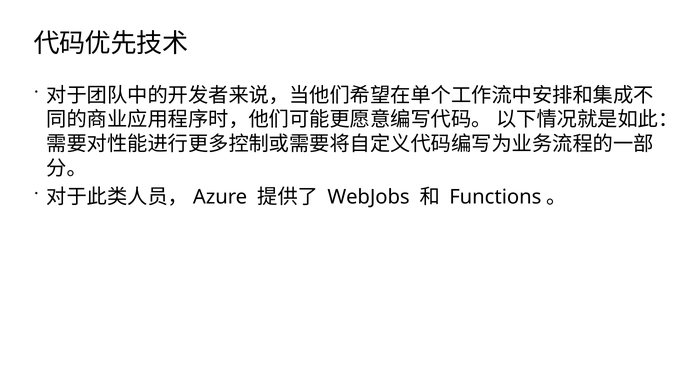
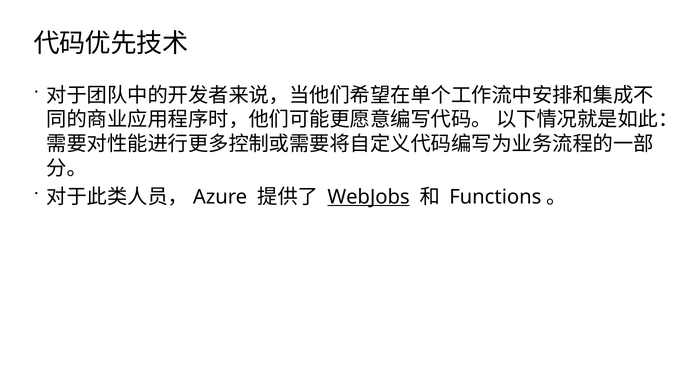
WebJobs underline: none -> present
